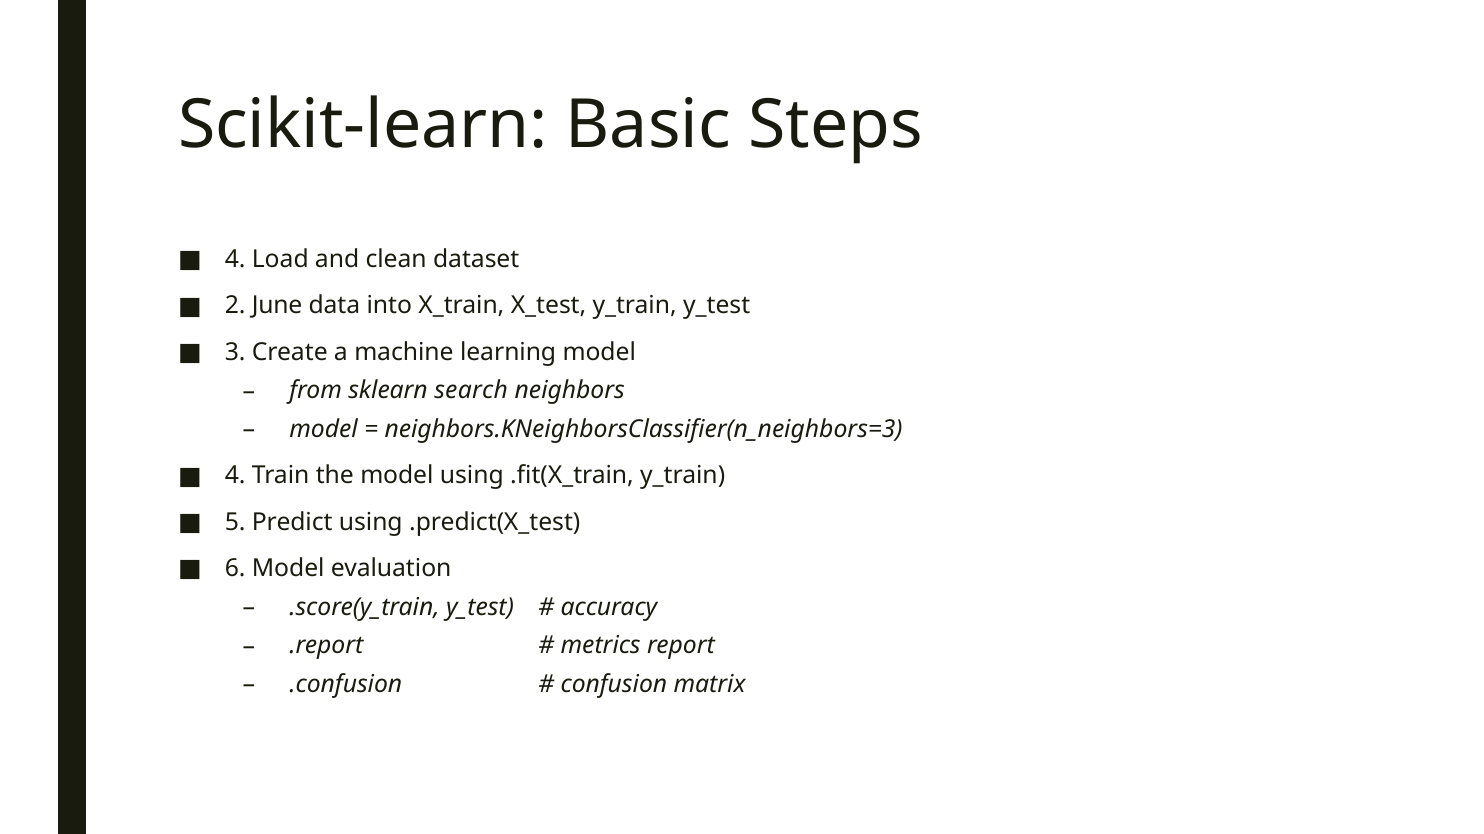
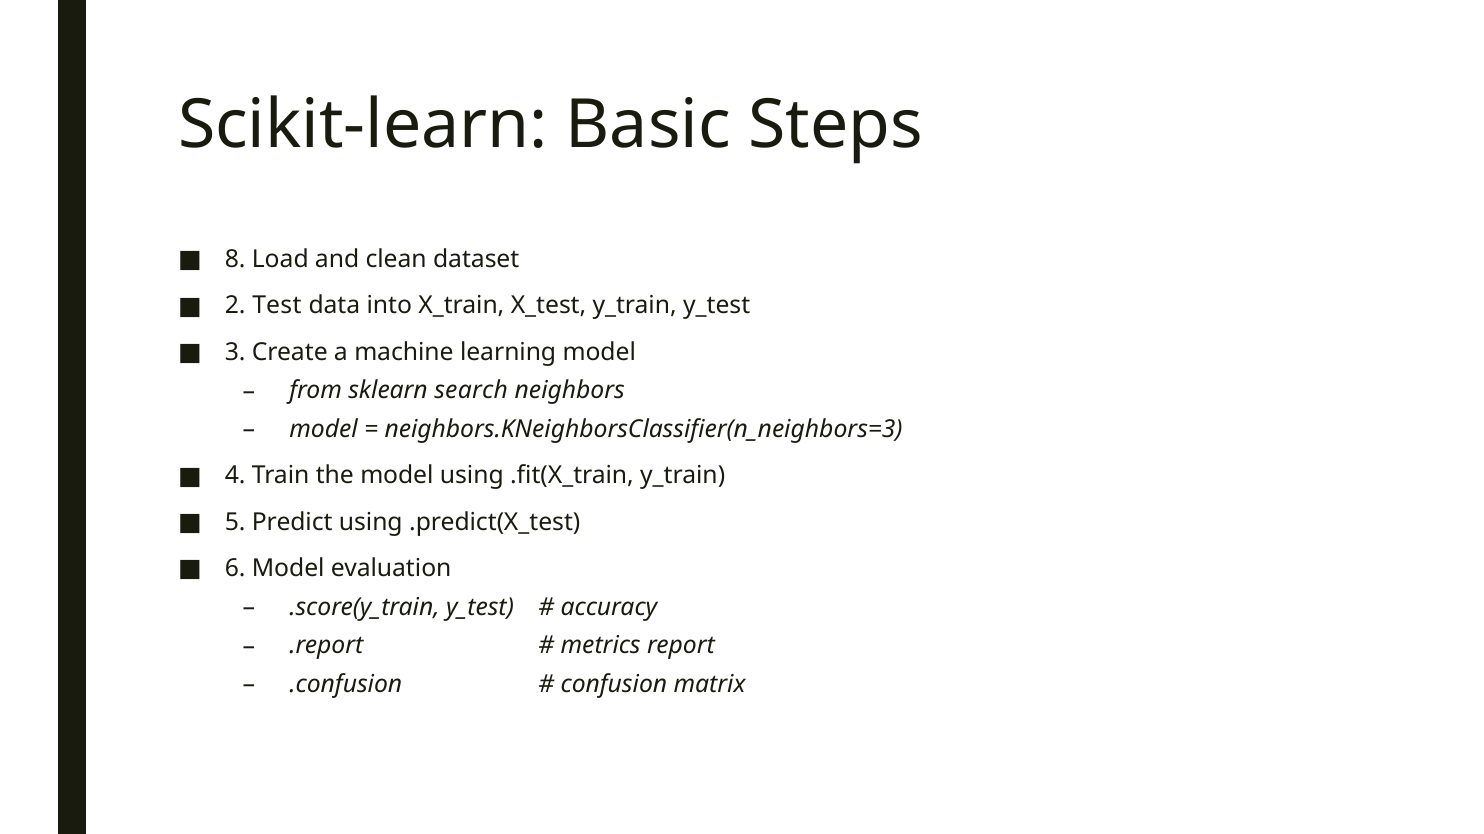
4 at (235, 259): 4 -> 8
June: June -> Test
